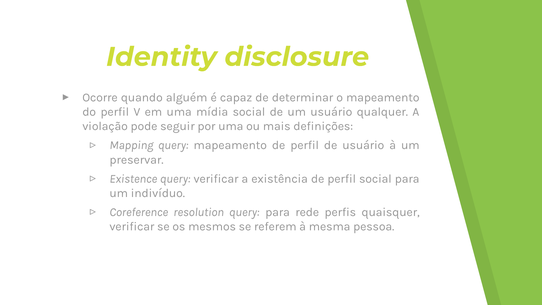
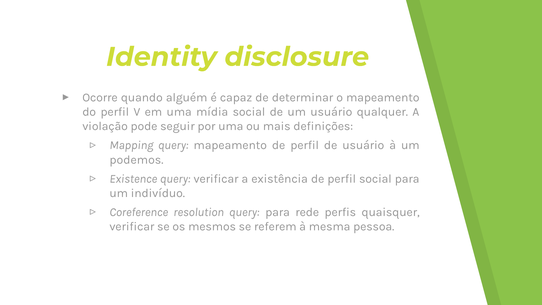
preservar: preservar -> podemos
